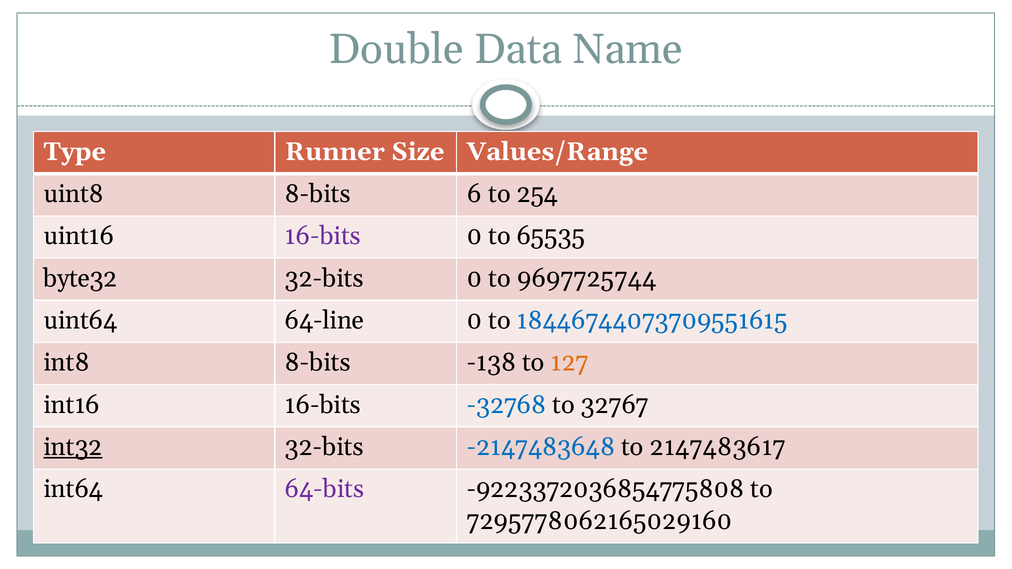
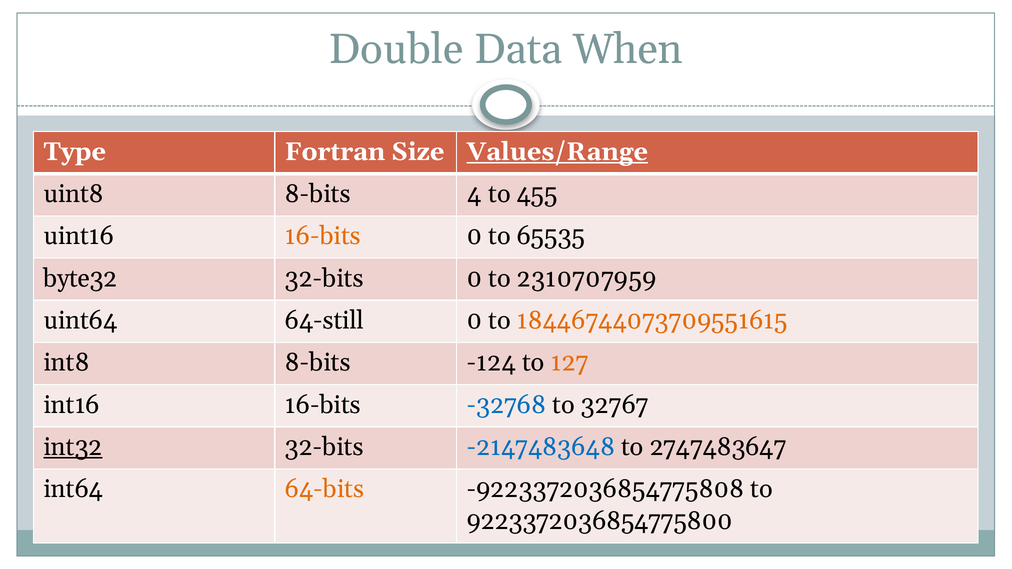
Name: Name -> When
Runner: Runner -> Fortran
Values/Range underline: none -> present
6: 6 -> 4
254: 254 -> 455
16-bits at (323, 236) colour: purple -> orange
9697725744: 9697725744 -> 2310707959
64-line: 64-line -> 64-still
18446744073709551615 colour: blue -> orange
-138: -138 -> -124
2147483617: 2147483617 -> 2747483647
64-bits colour: purple -> orange
7295778062165029160: 7295778062165029160 -> 9223372036854775800
